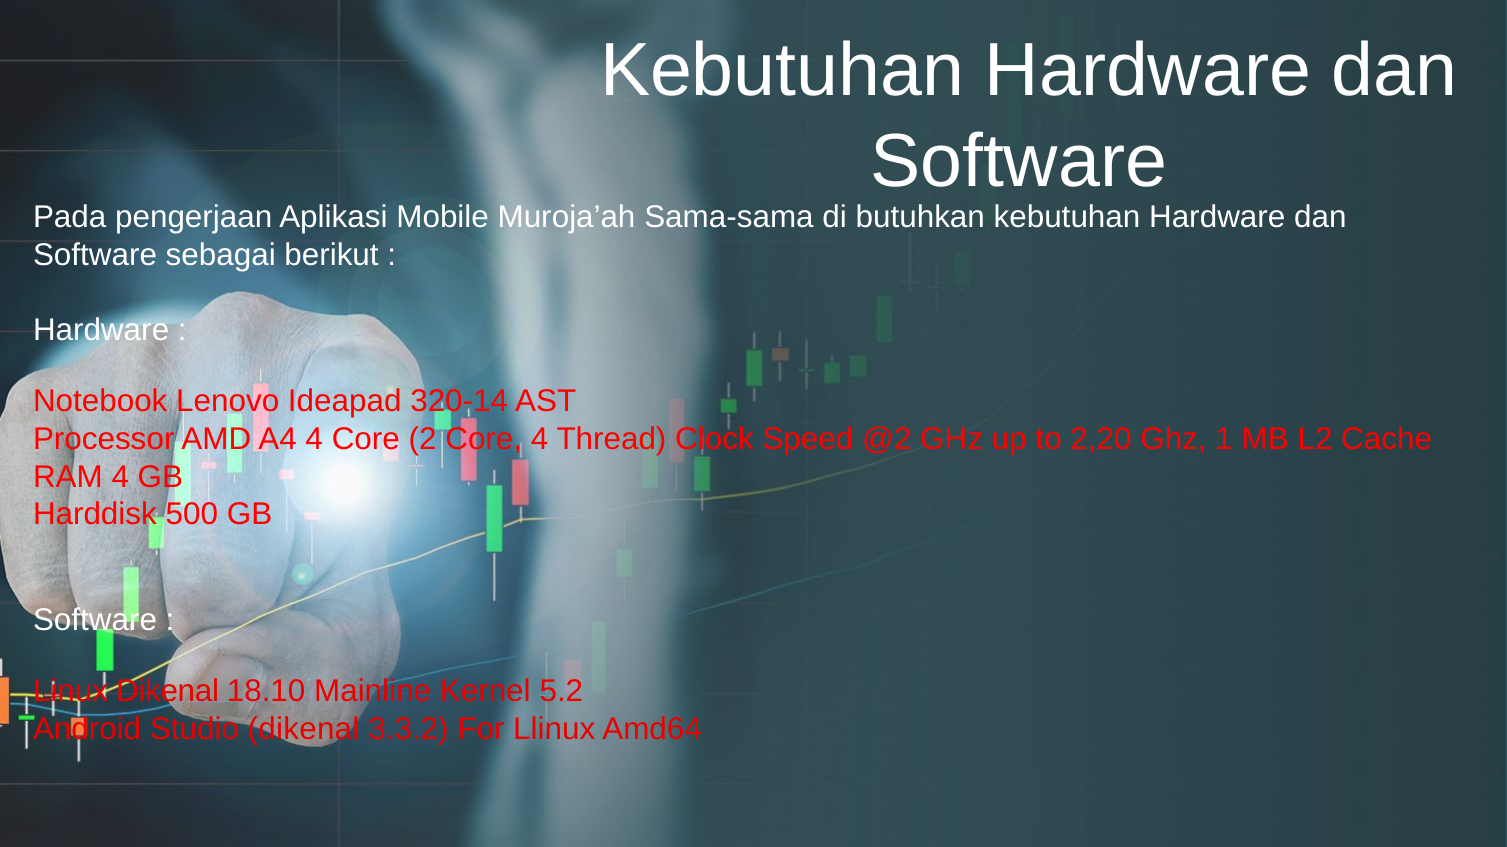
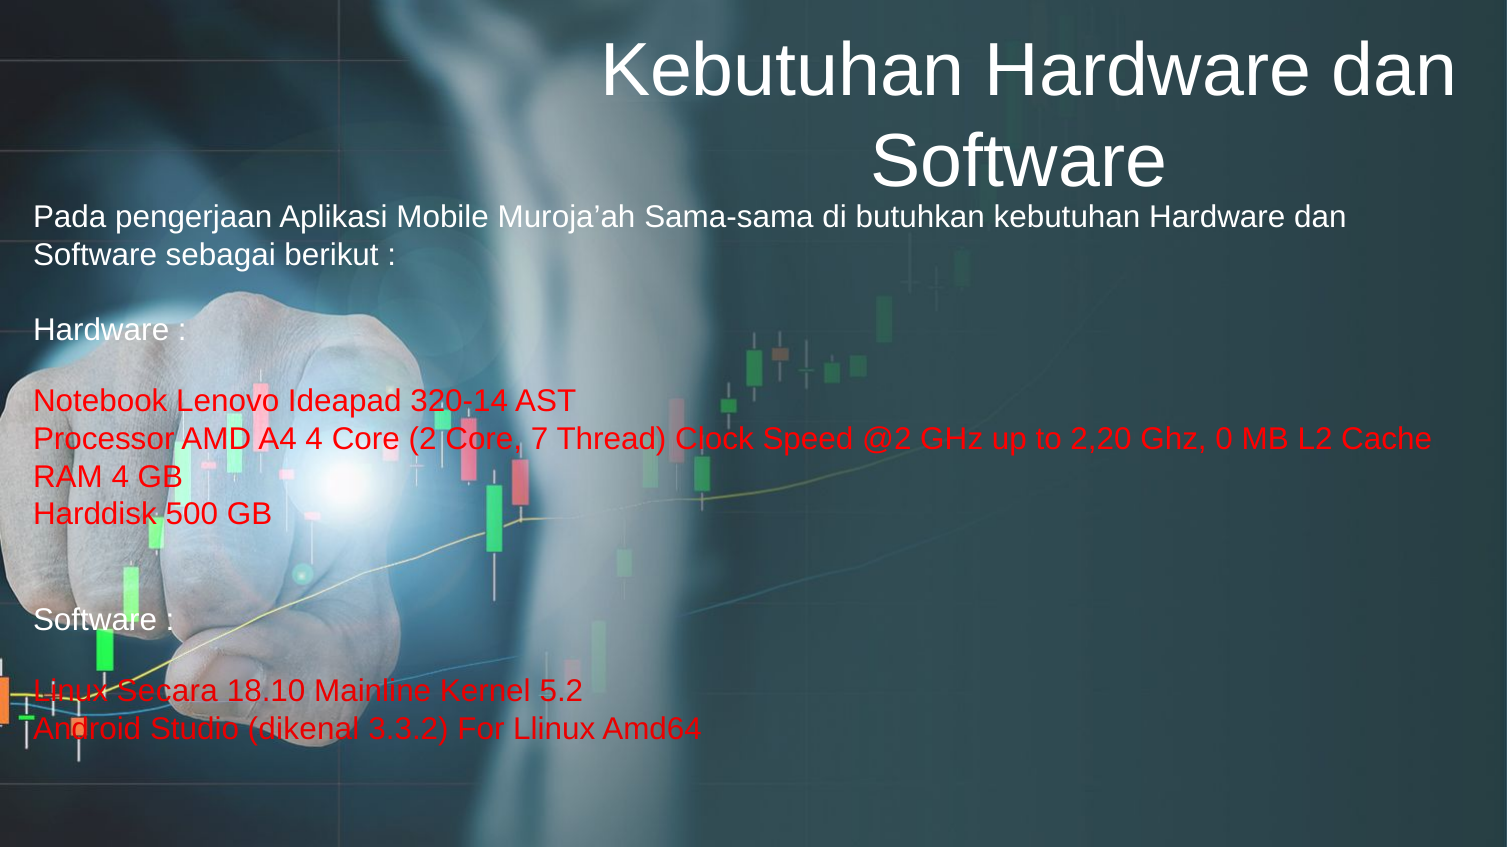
Core 4: 4 -> 7
1: 1 -> 0
Linux Dikenal: Dikenal -> Secara
